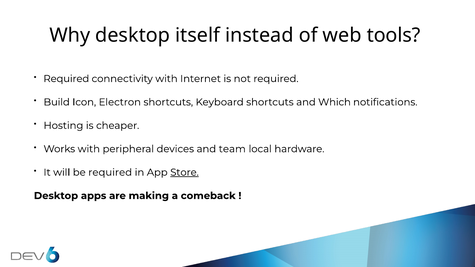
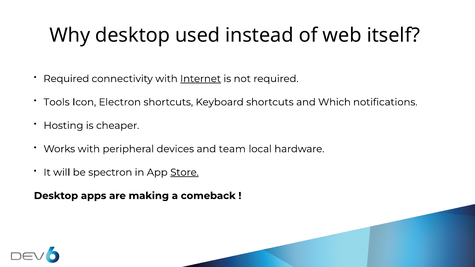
itself: itself -> used
tools: tools -> itself
Internet underline: none -> present
Build: Build -> Tools
be required: required -> spectron
